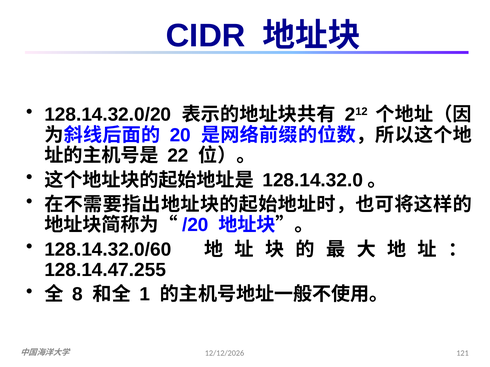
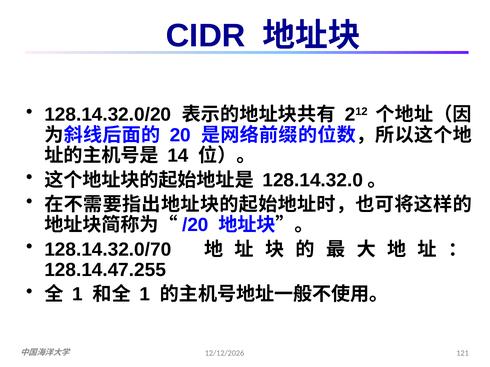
22: 22 -> 14
128.14.32.0/60: 128.14.32.0/60 -> 128.14.32.0/70
8 at (78, 295): 8 -> 1
